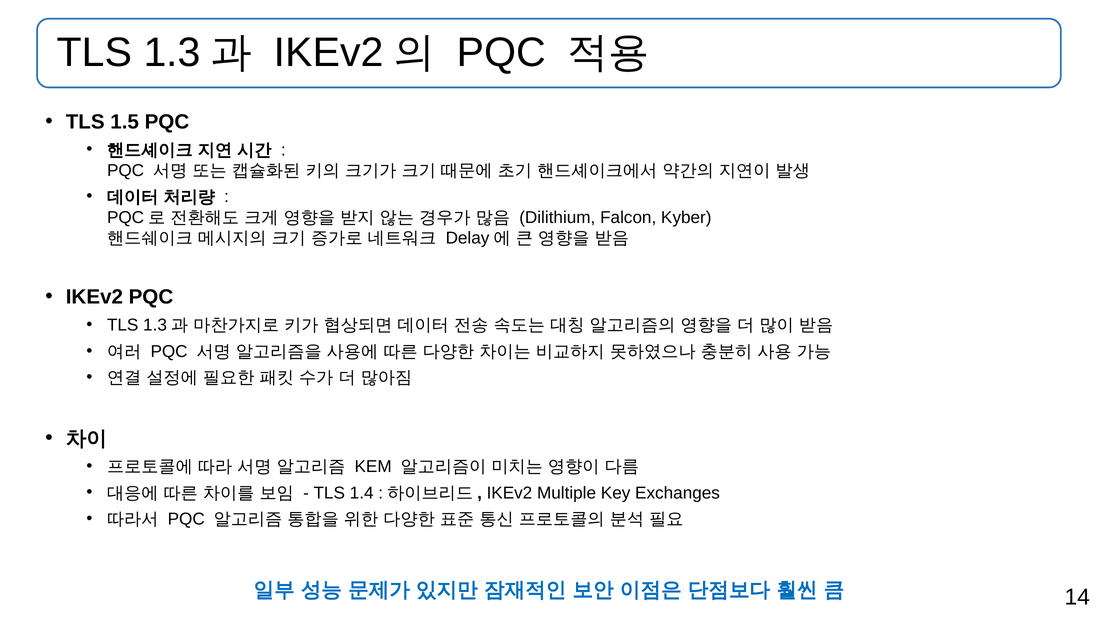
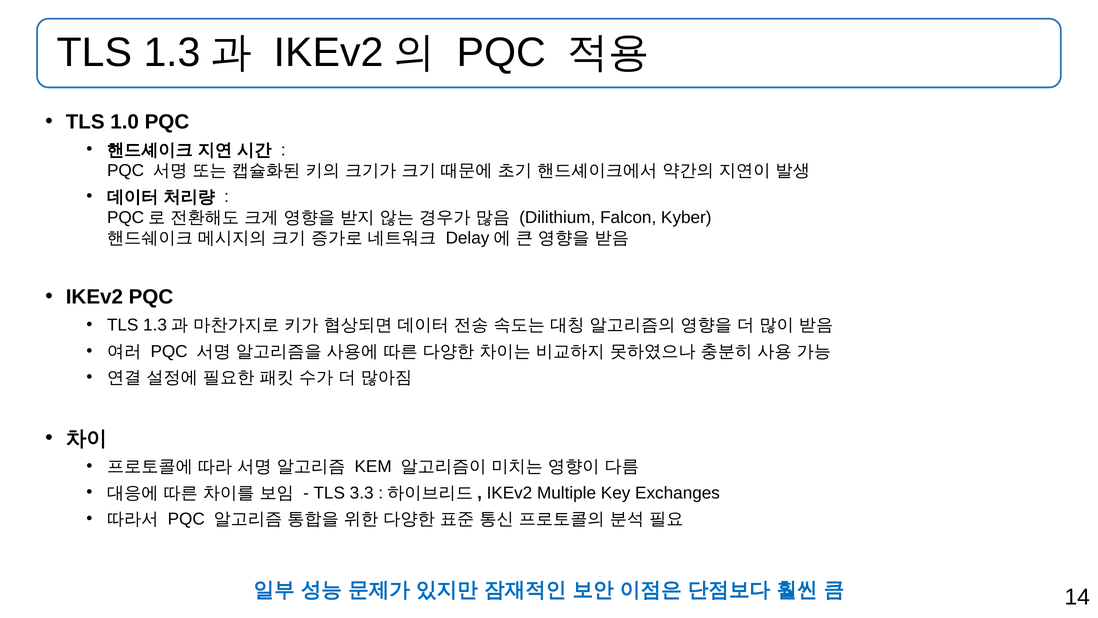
1.5: 1.5 -> 1.0
1.4: 1.4 -> 3.3
